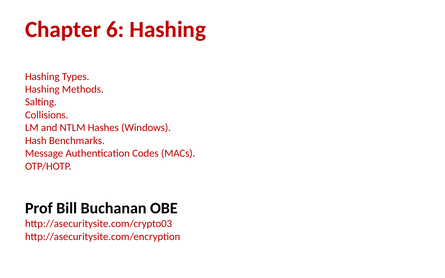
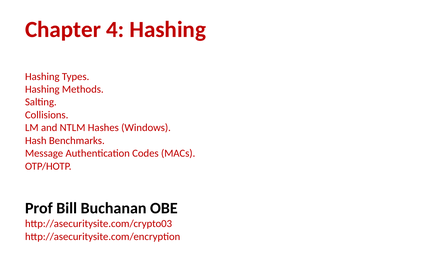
6: 6 -> 4
